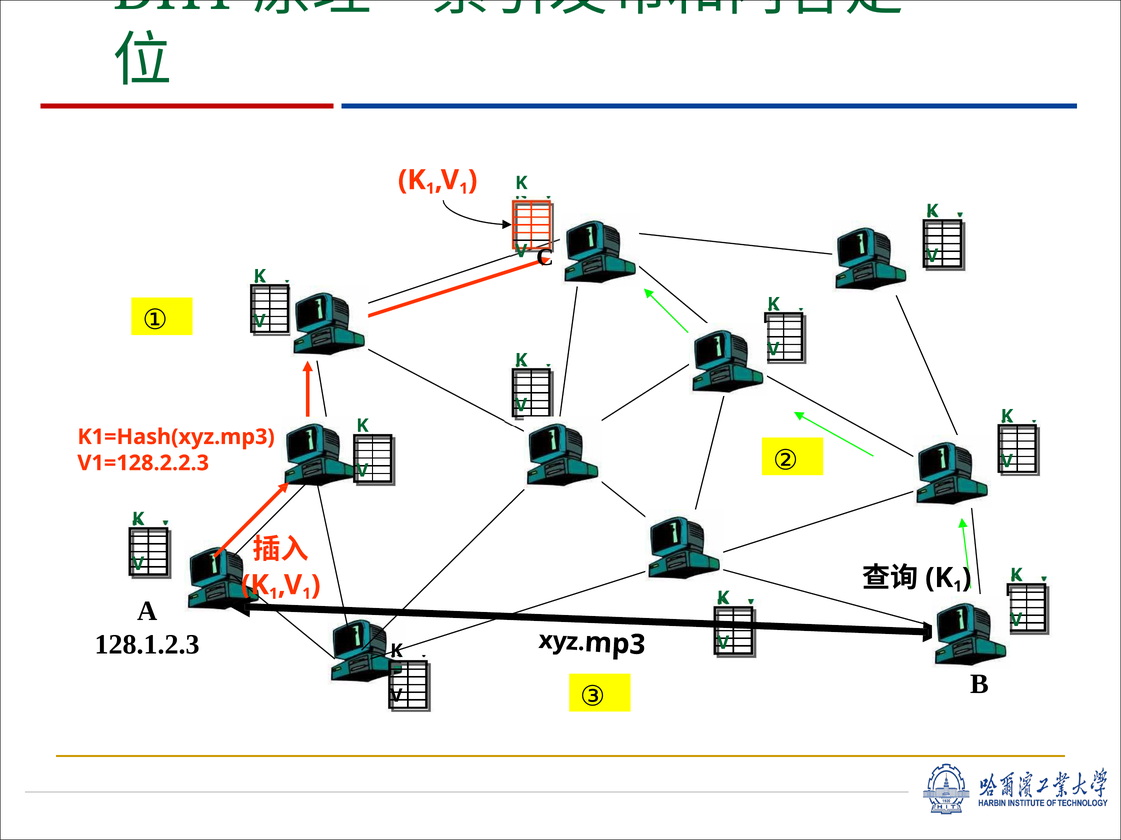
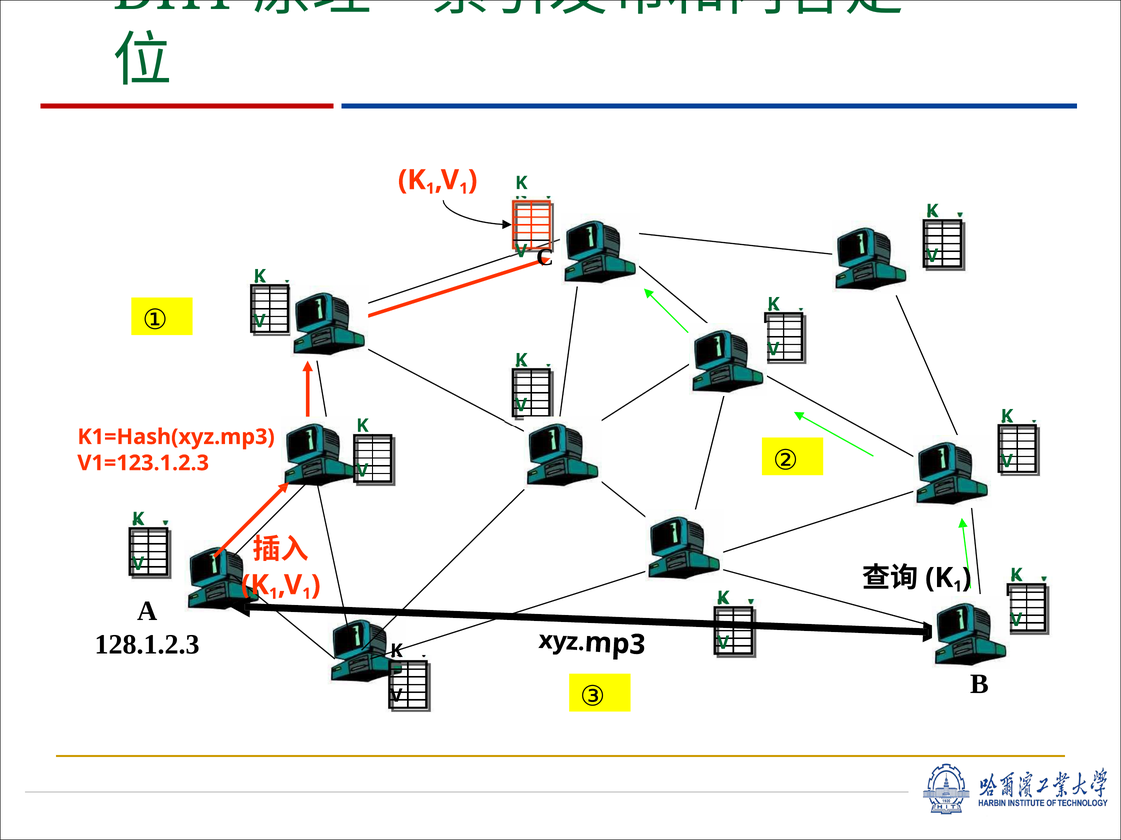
V1=128.2.2.3: V1=128.2.2.3 -> V1=123.1.2.3
